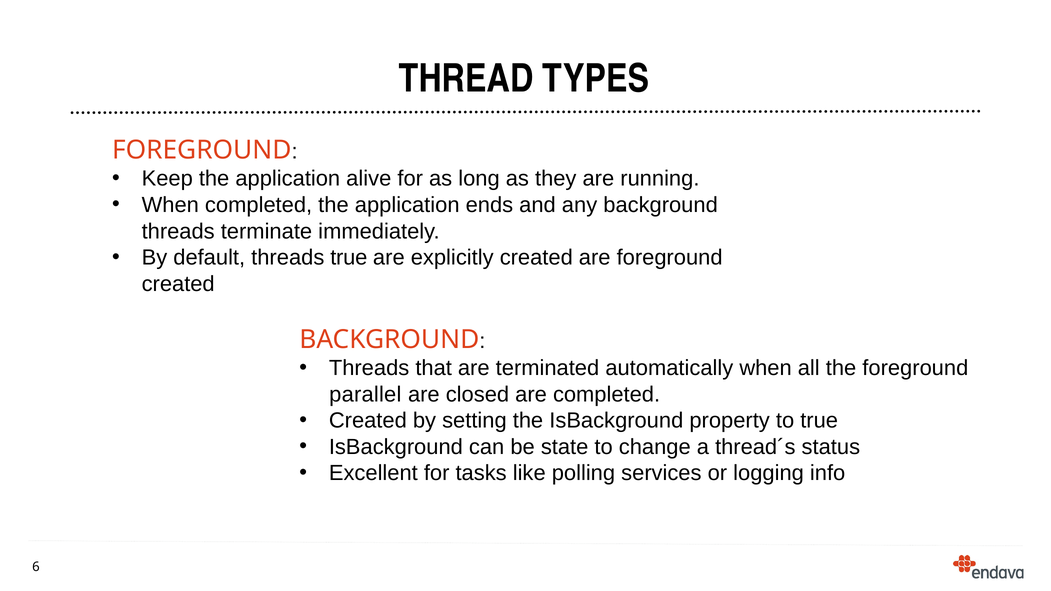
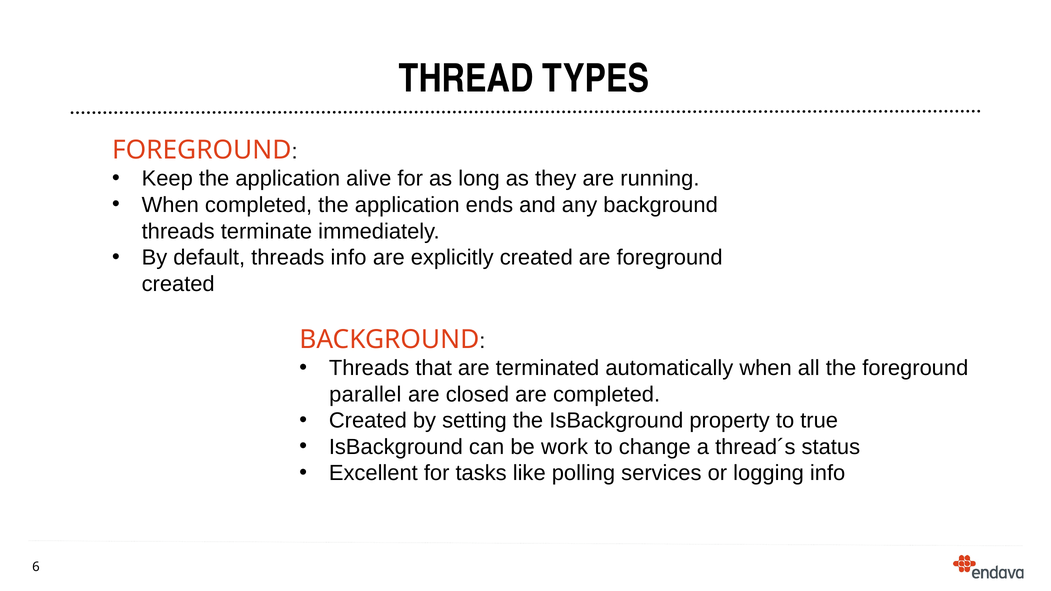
threads true: true -> info
state: state -> work
